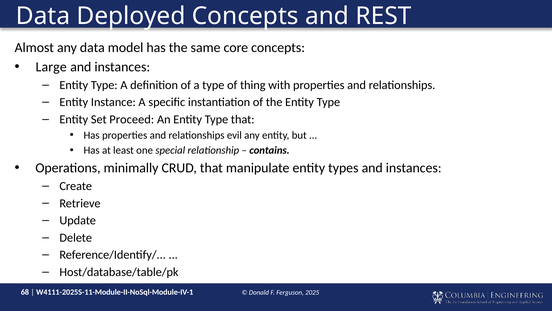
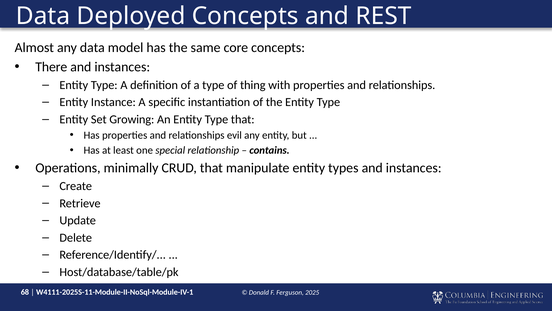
Large: Large -> There
Proceed: Proceed -> Growing
